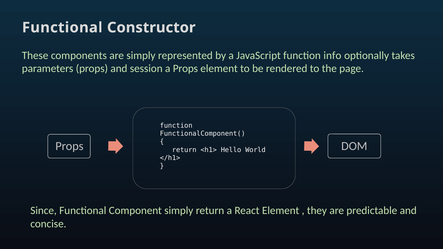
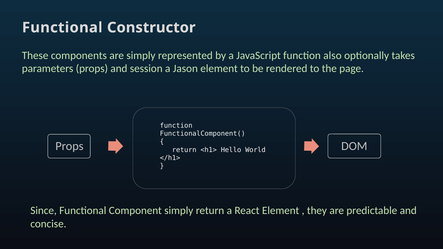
info: info -> also
a Props: Props -> Jason
